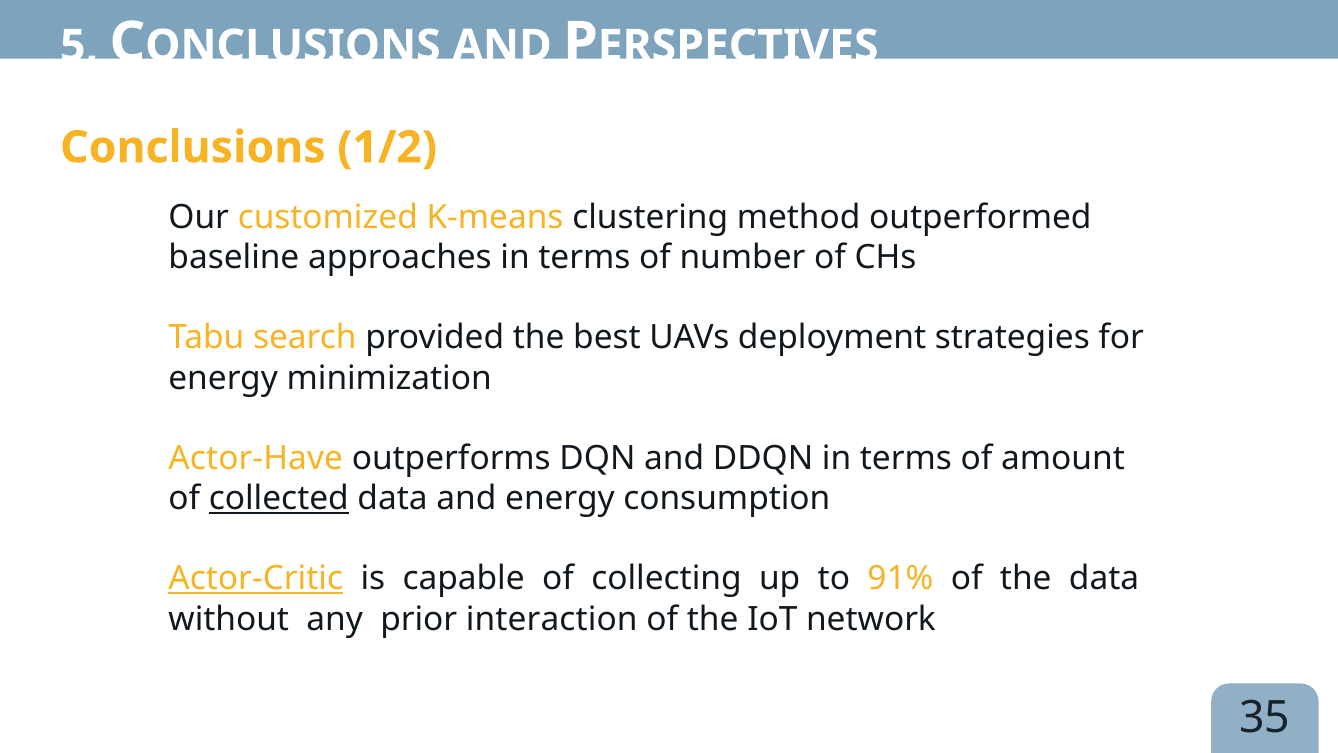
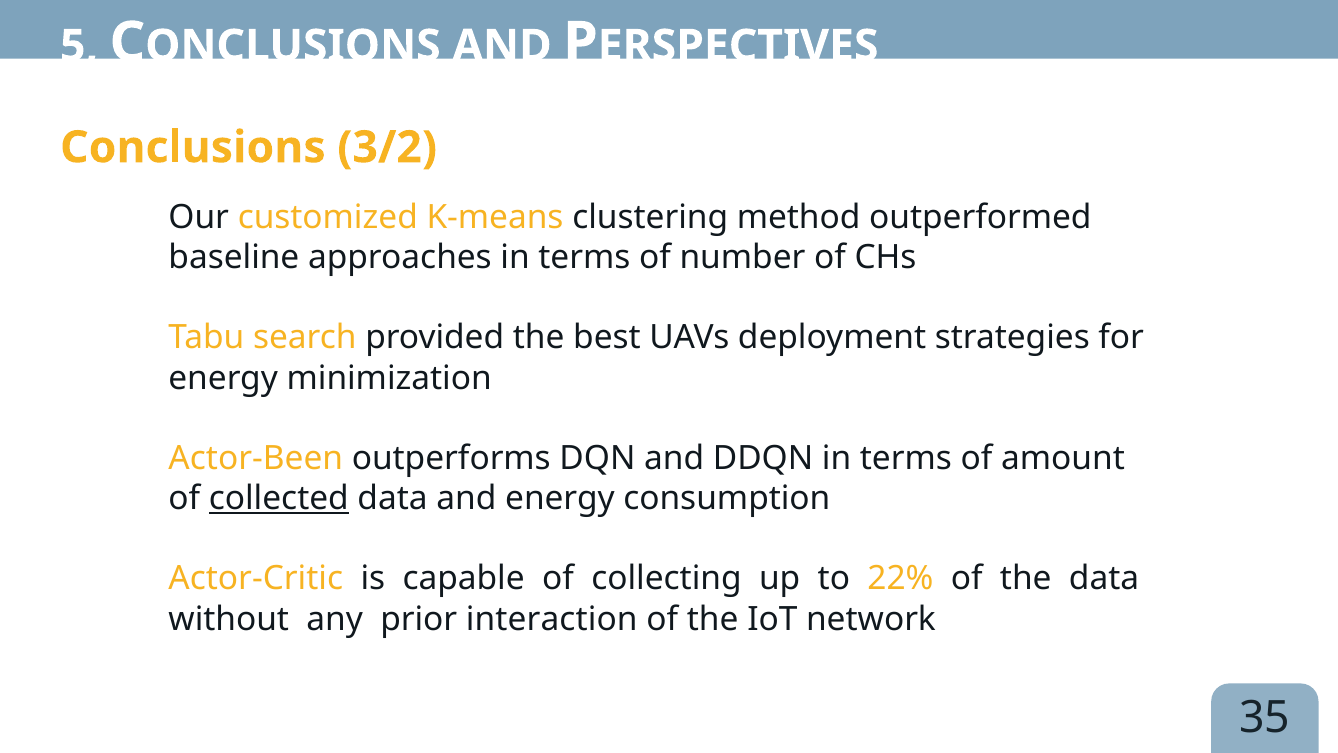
1/2: 1/2 -> 3/2
Actor-Have: Actor-Have -> Actor-Been
Actor-Critic underline: present -> none
91%: 91% -> 22%
